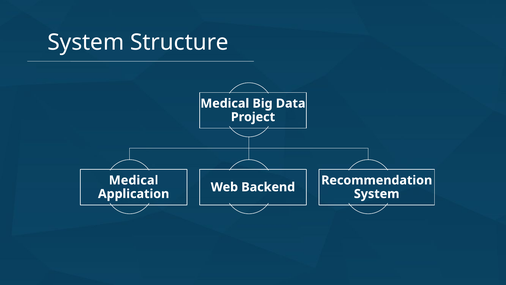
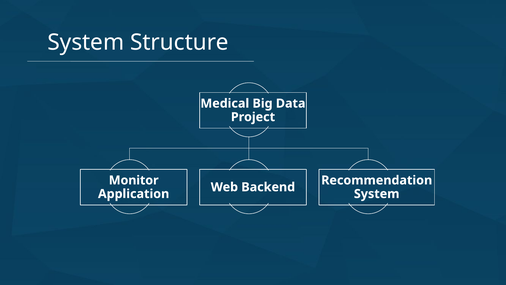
Medical at (134, 180): Medical -> Monitor
